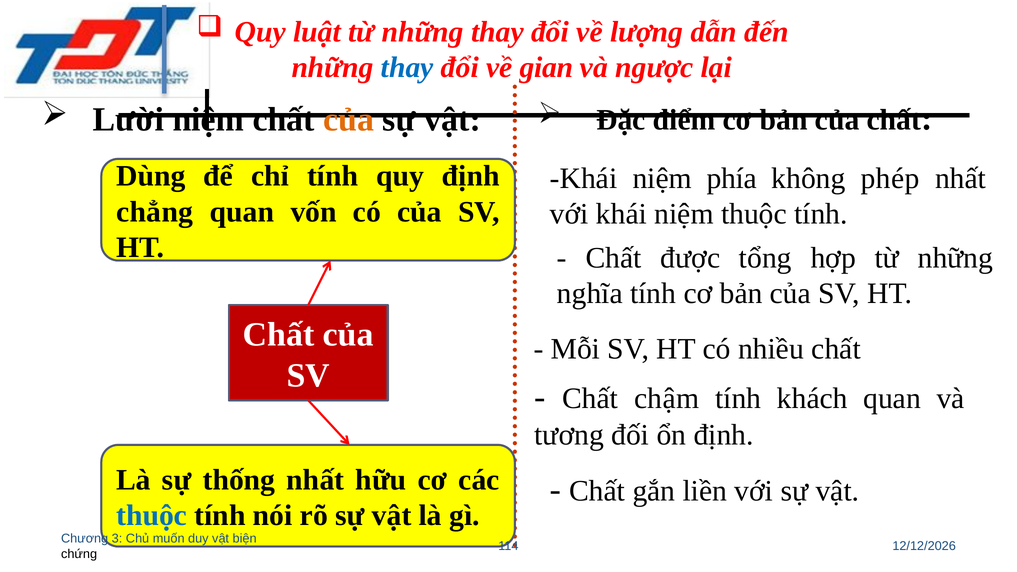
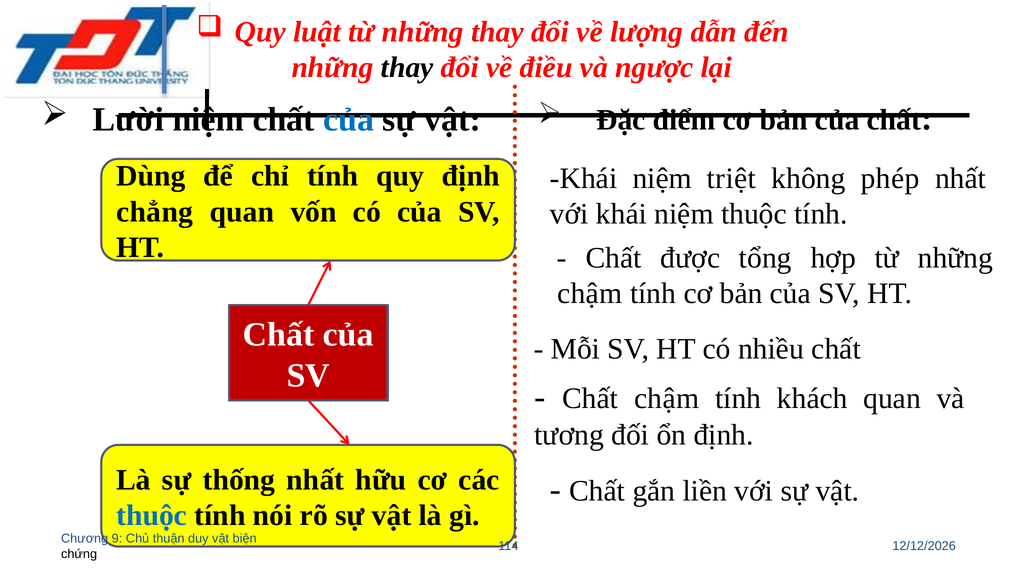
thay at (407, 68) colour: blue -> black
gian: gian -> điều
của at (349, 120) colour: orange -> blue
phía: phía -> triệt
nghĩa at (590, 293): nghĩa -> chậm
3: 3 -> 9
muốn: muốn -> thuận
